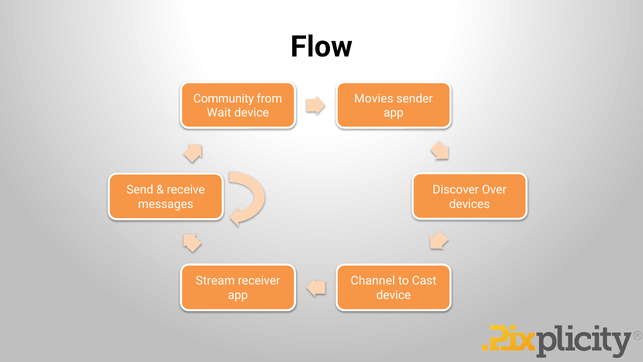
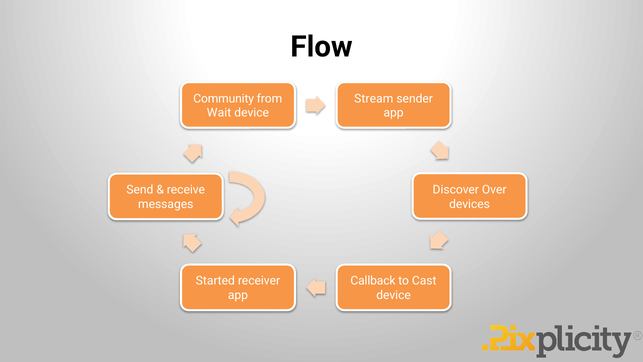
Movies: Movies -> Stream
Stream: Stream -> Started
Channel: Channel -> Callback
